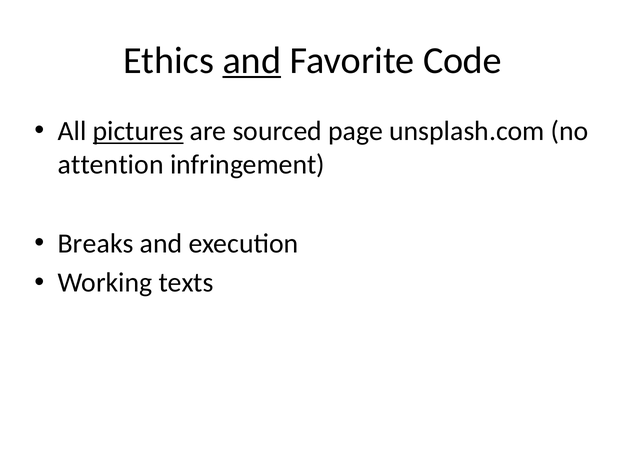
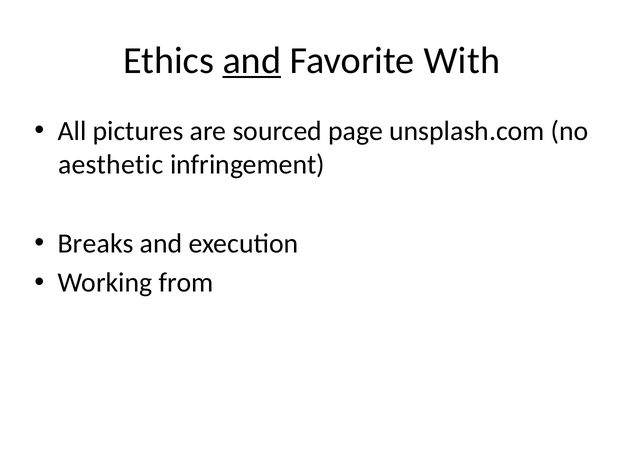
Code: Code -> With
pictures underline: present -> none
attention: attention -> aesthetic
texts: texts -> from
